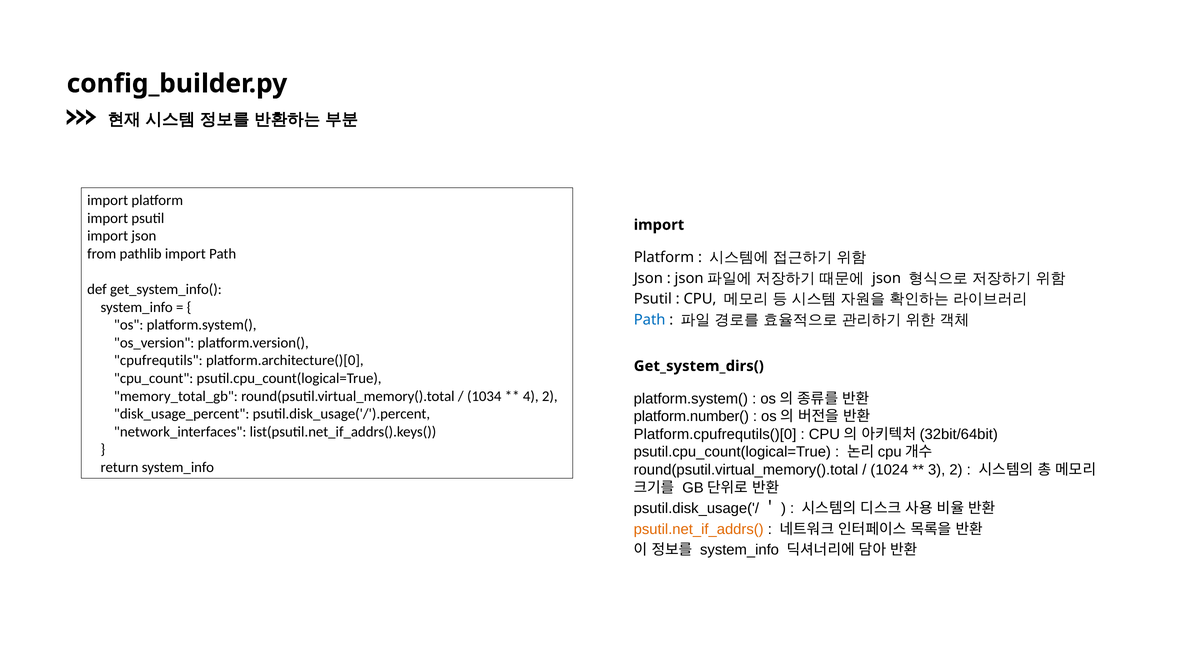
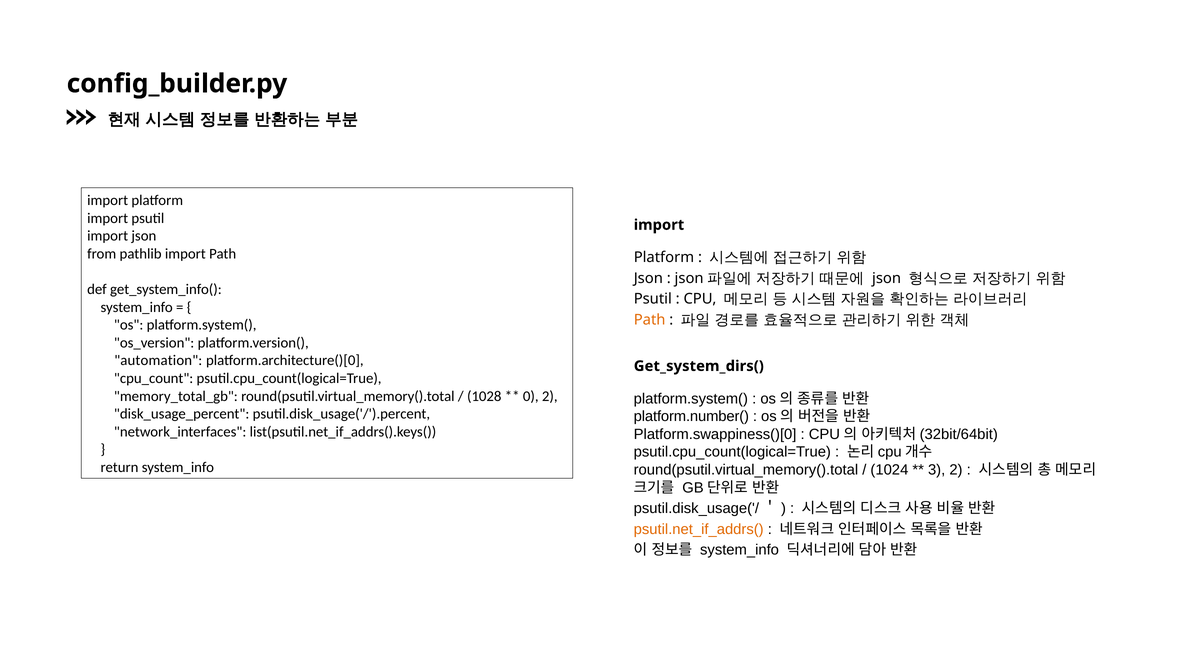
Path at (650, 320) colour: blue -> orange
cpufrequtils: cpufrequtils -> automation
1034: 1034 -> 1028
4: 4 -> 0
Platform.cpufrequtils()[0: Platform.cpufrequtils()[0 -> Platform.swappiness()[0
